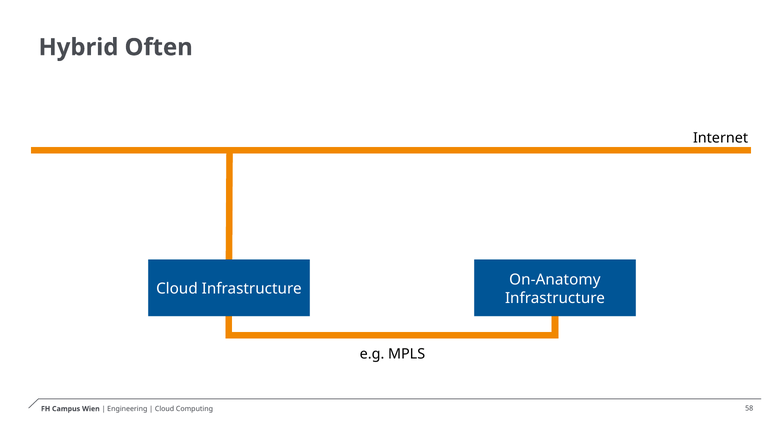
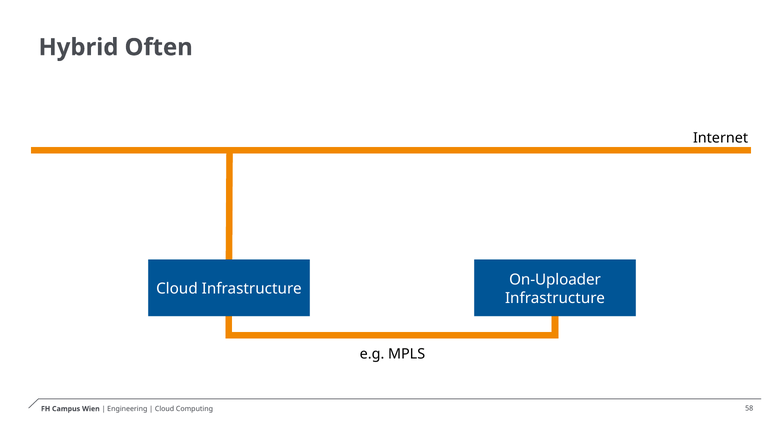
On-Anatomy: On-Anatomy -> On-Uploader
